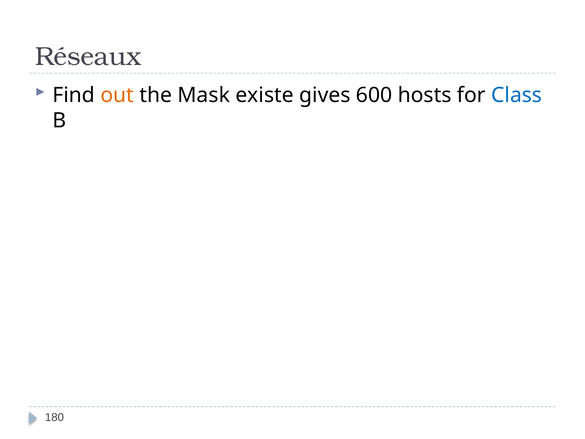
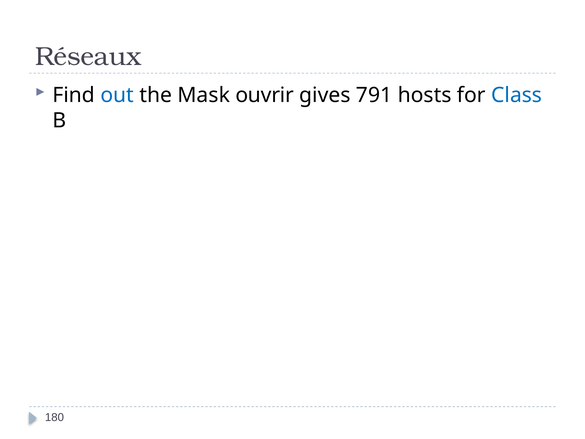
out colour: orange -> blue
existe: existe -> ouvrir
600: 600 -> 791
